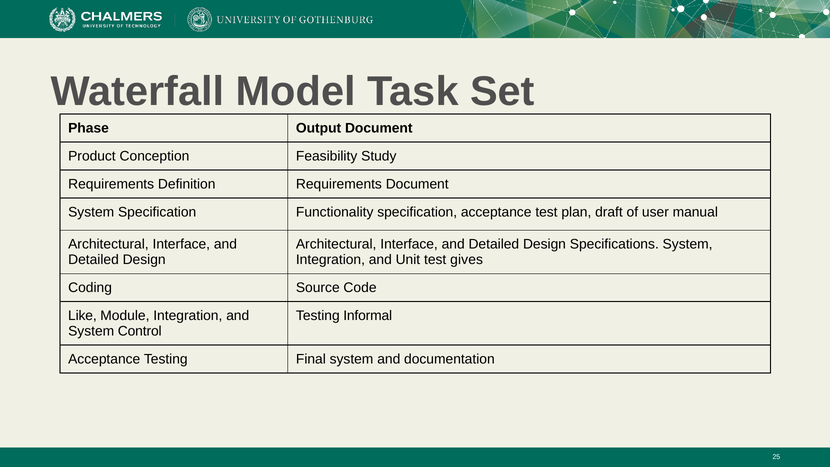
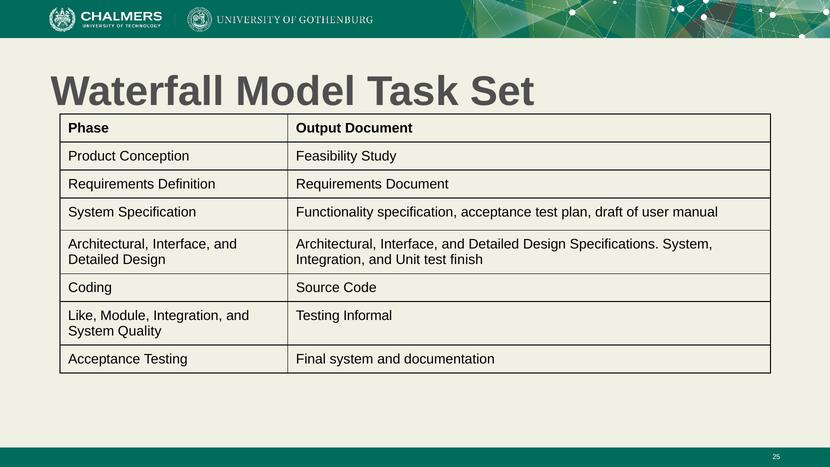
gives: gives -> finish
Control: Control -> Quality
